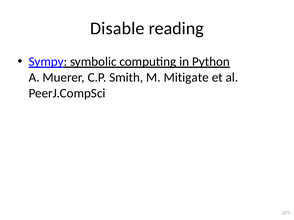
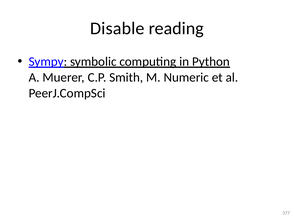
Mitigate: Mitigate -> Numeric
